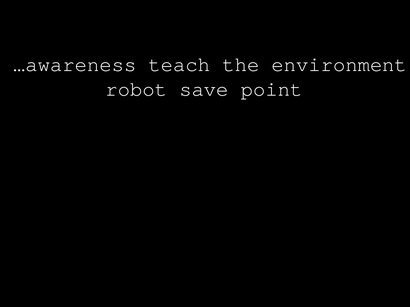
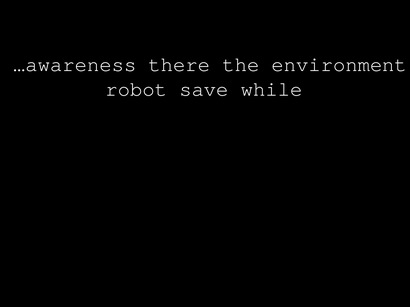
teach: teach -> there
point: point -> while
